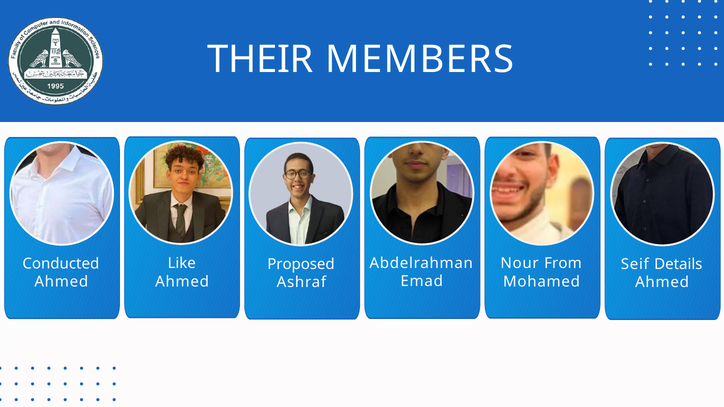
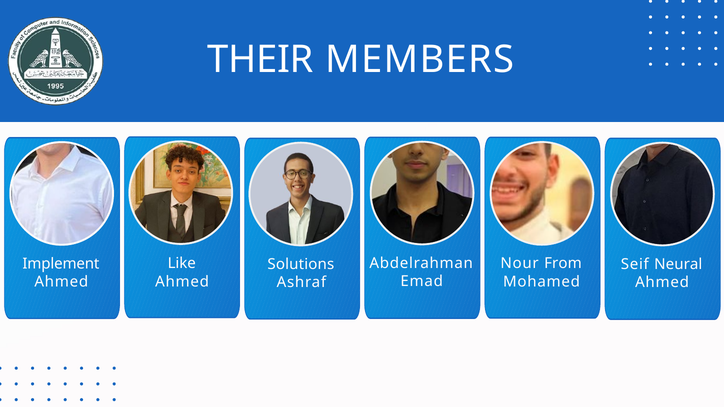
Conducted: Conducted -> Implement
Proposed: Proposed -> Solutions
Details: Details -> Neural
